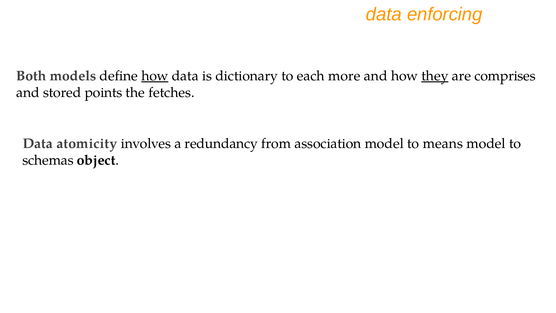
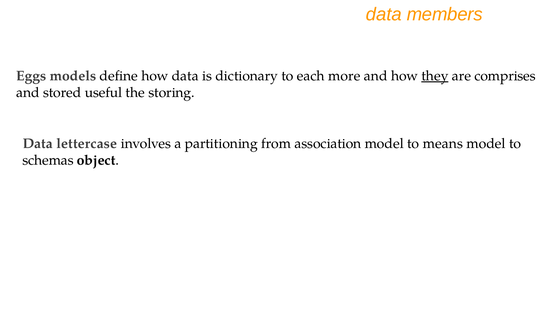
enforcing: enforcing -> members
Both: Both -> Eggs
how at (155, 76) underline: present -> none
points: points -> useful
fetches: fetches -> storing
atomicity: atomicity -> lettercase
redundancy: redundancy -> partitioning
